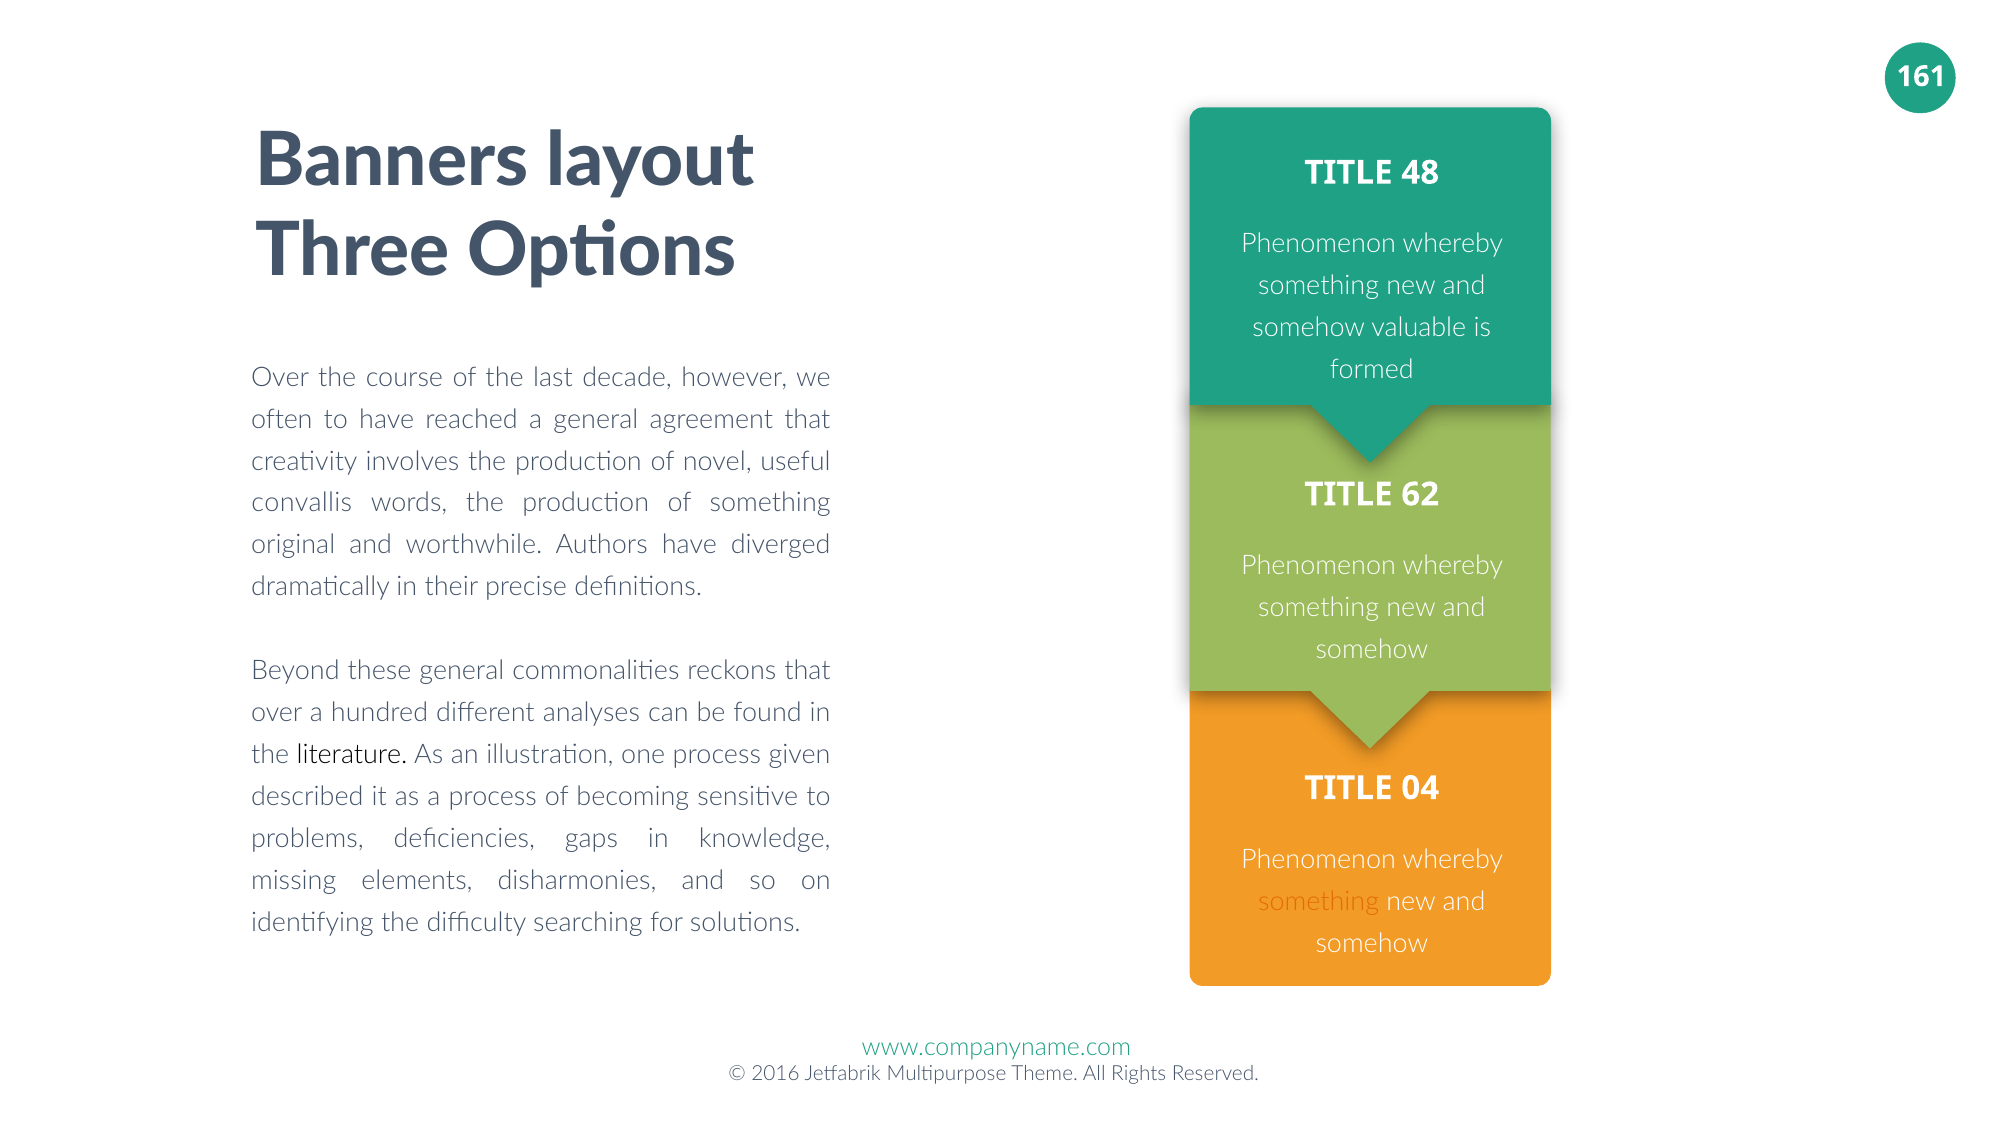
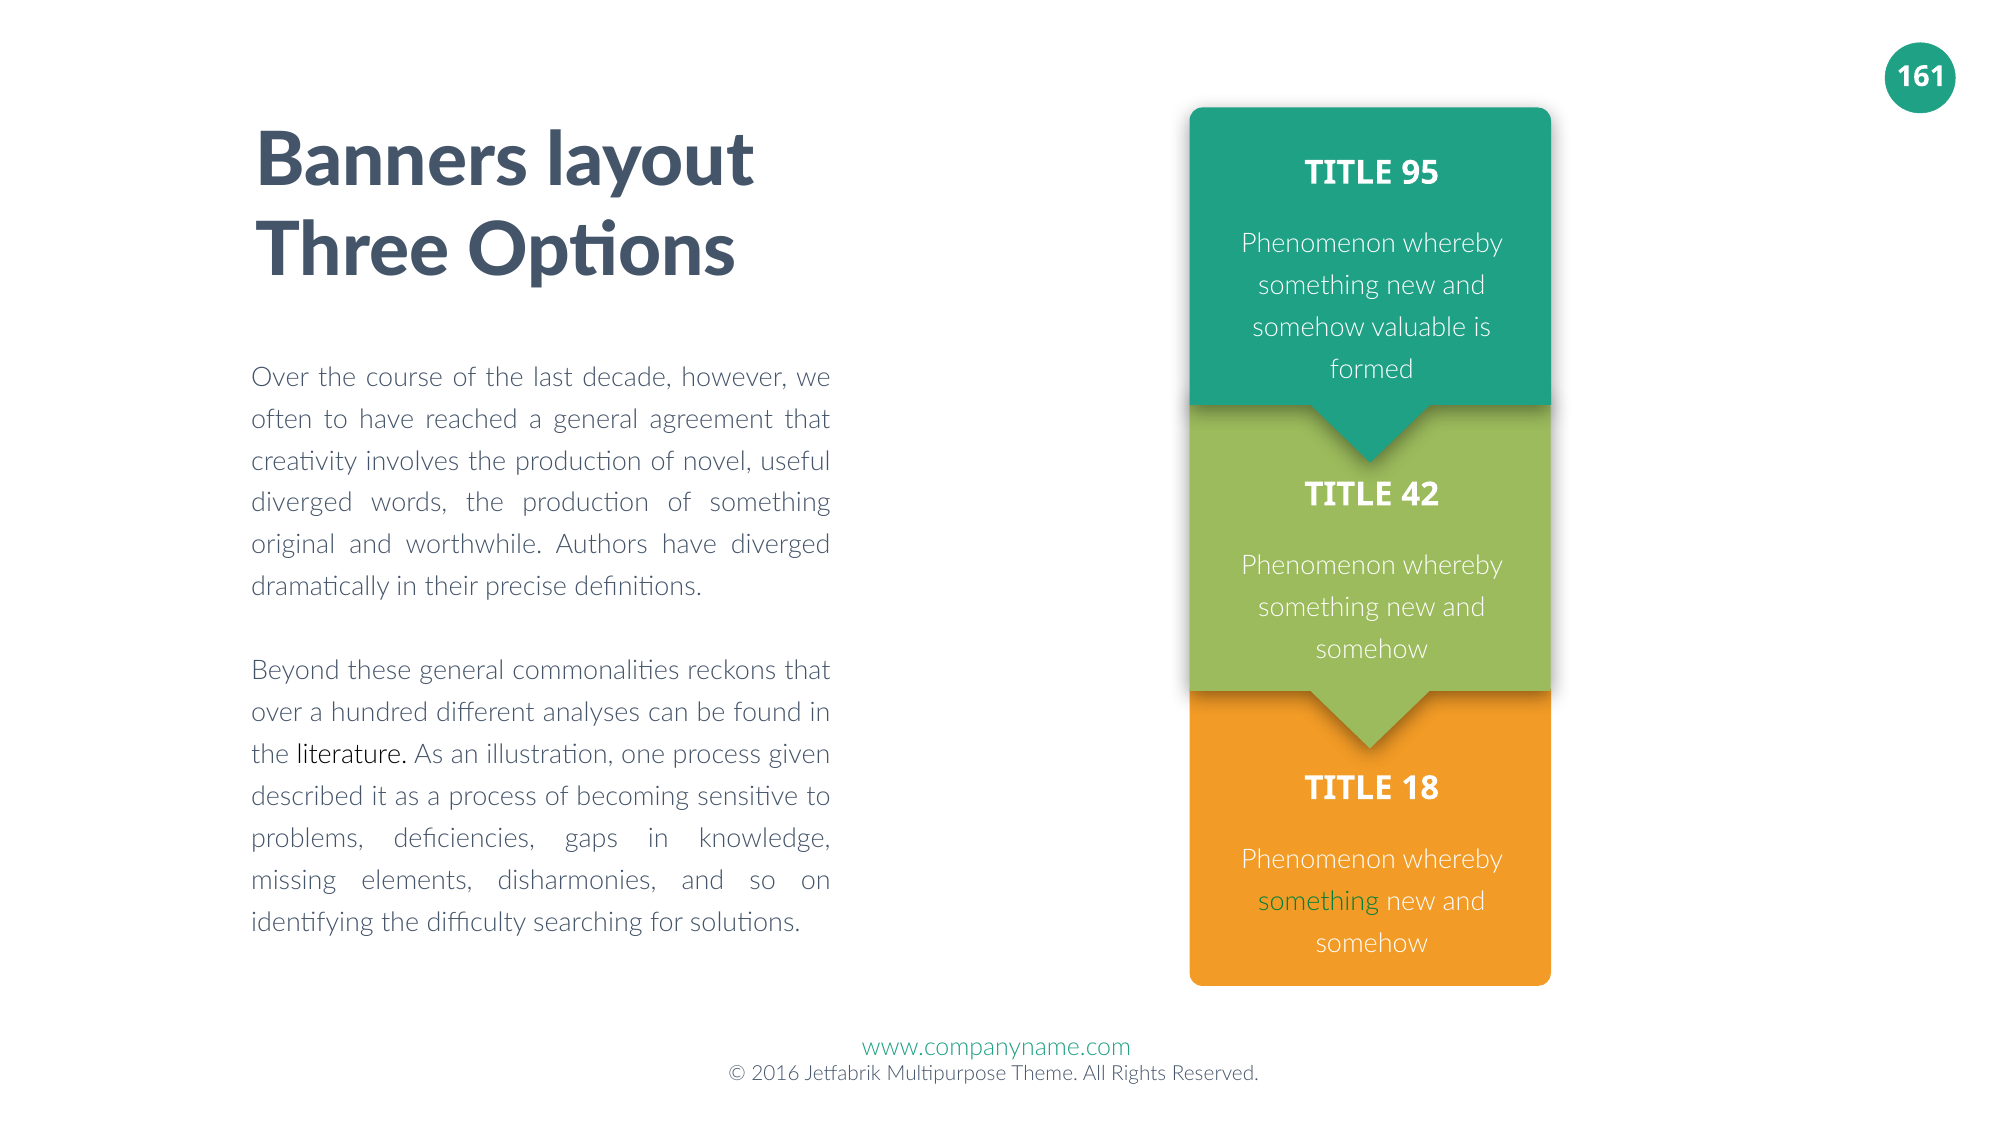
48: 48 -> 95
62: 62 -> 42
convallis at (302, 503): convallis -> diverged
04: 04 -> 18
something at (1319, 901) colour: orange -> green
